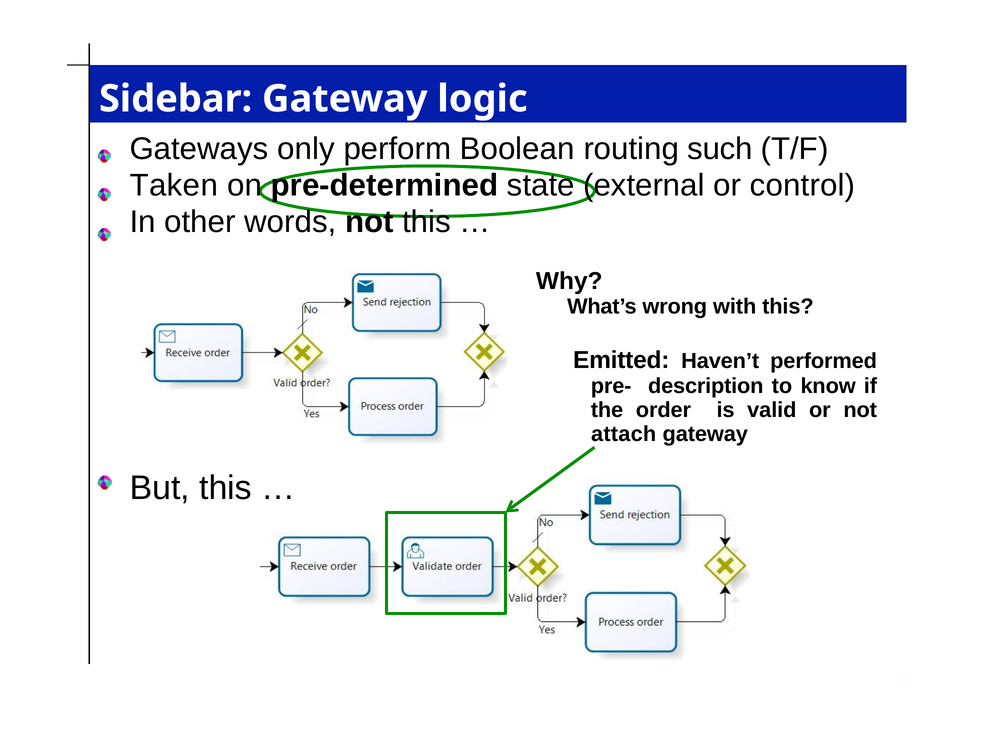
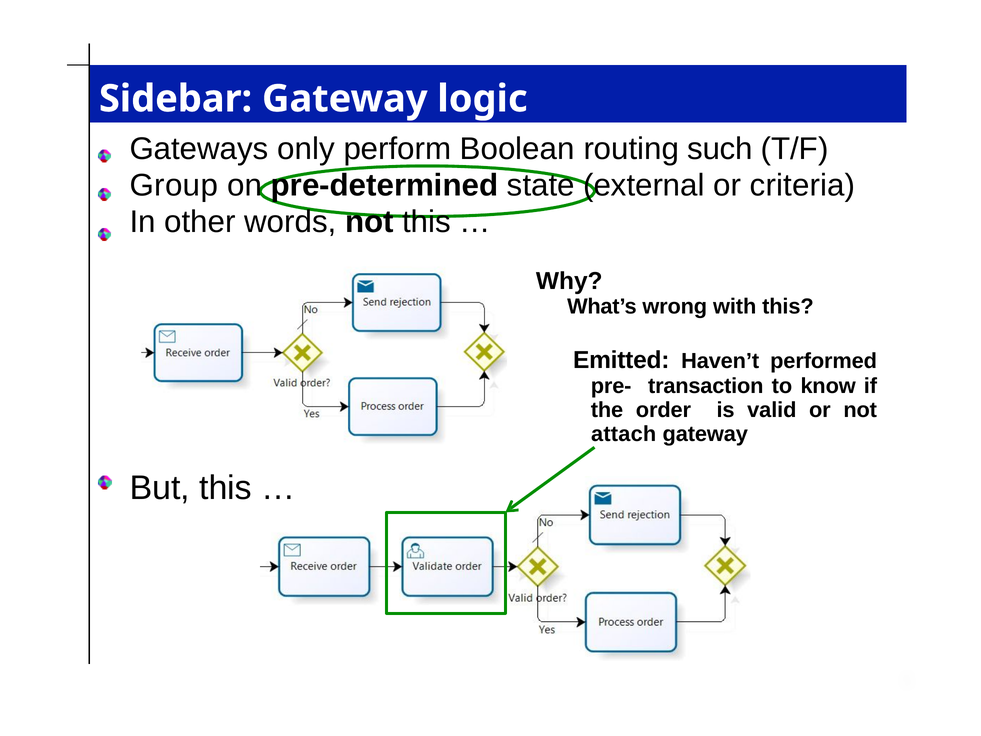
Taken: Taken -> Group
control: control -> criteria
description: description -> transaction
